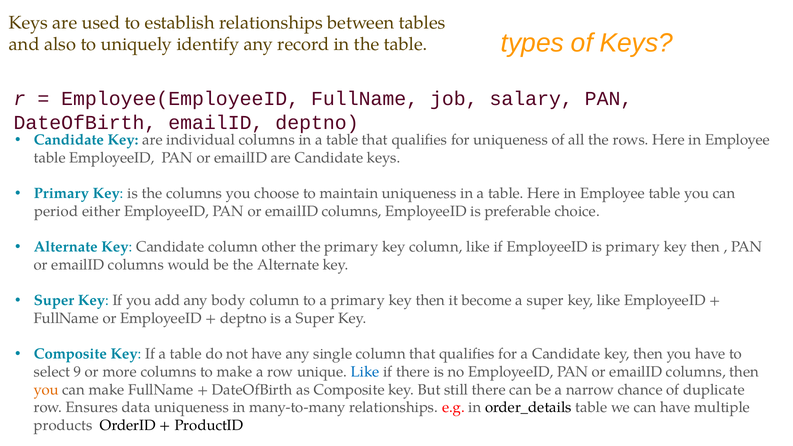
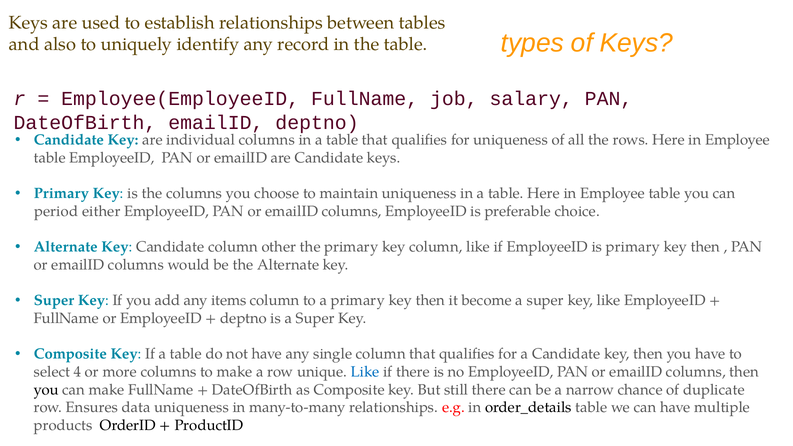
body: body -> items
9: 9 -> 4
you at (46, 390) colour: orange -> black
